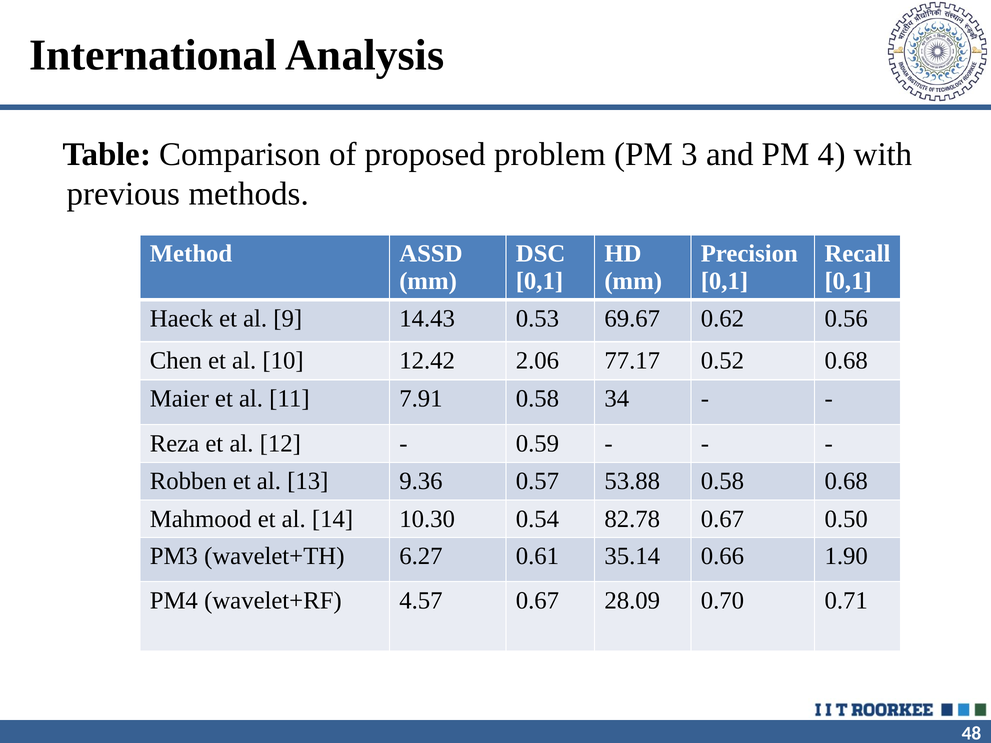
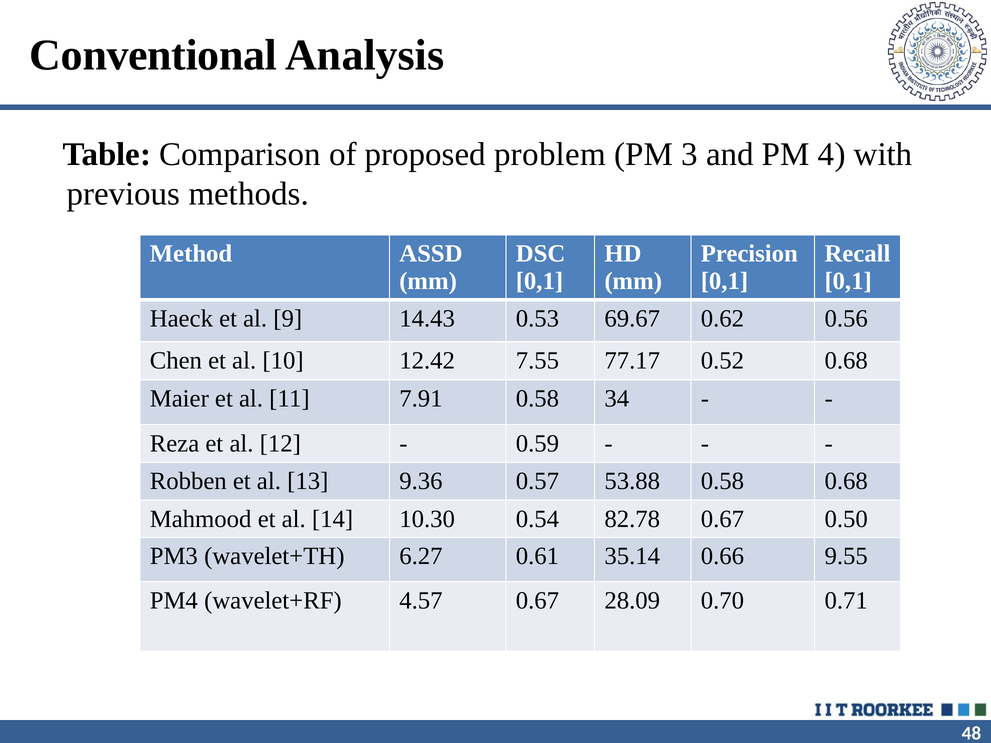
International: International -> Conventional
2.06: 2.06 -> 7.55
1.90: 1.90 -> 9.55
